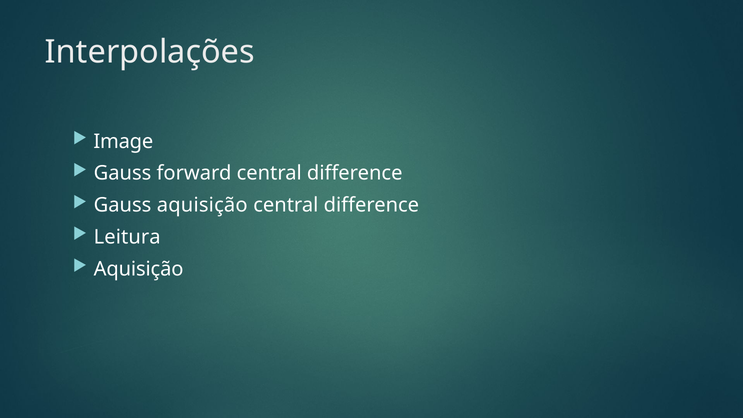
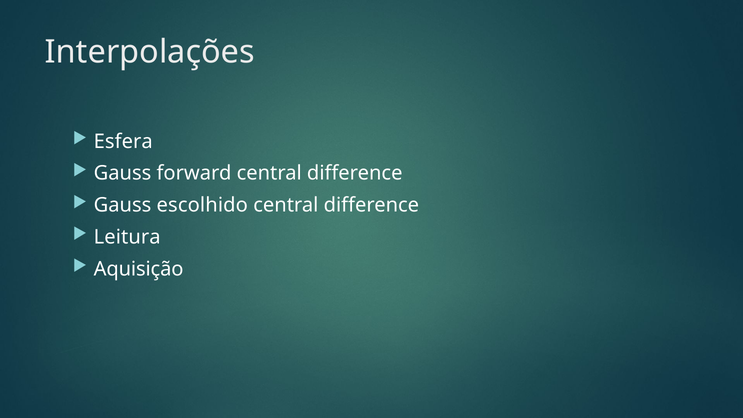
Image: Image -> Esfera
Gauss aquisição: aquisição -> escolhido
